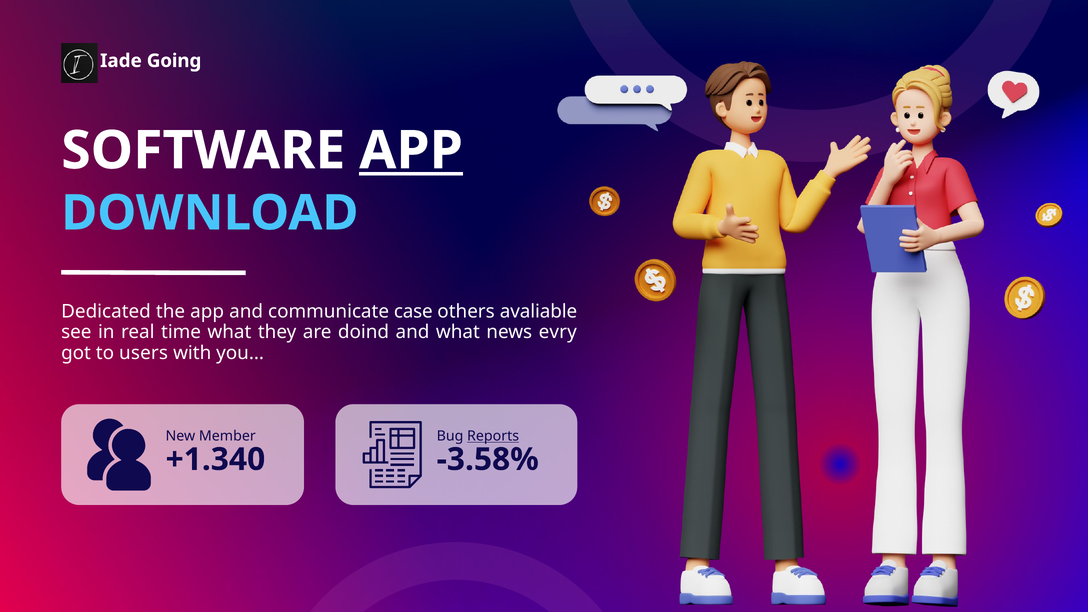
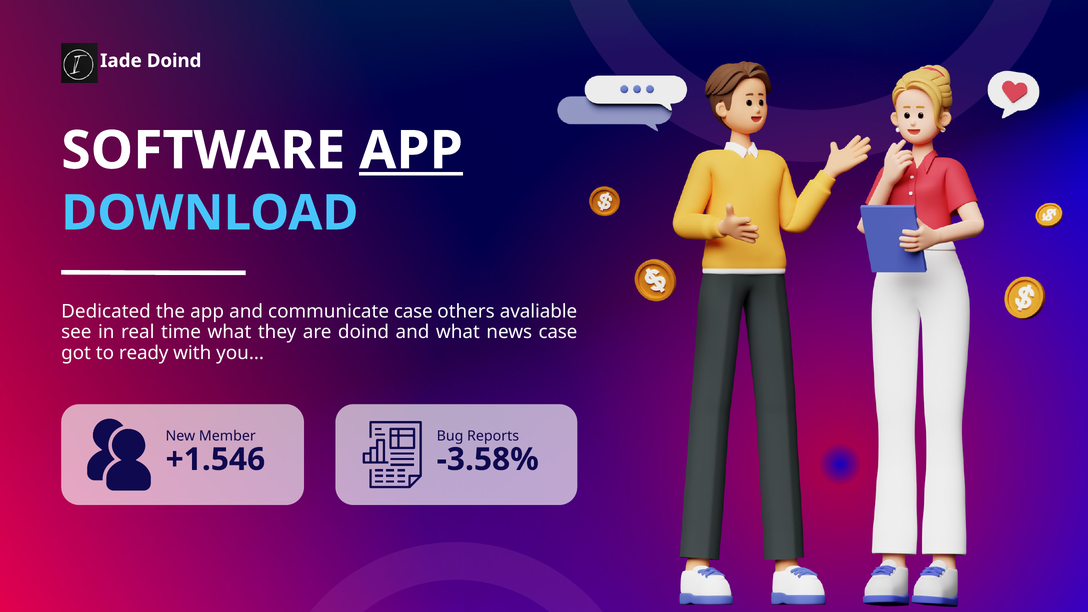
Iade Going: Going -> Doind
news evry: evry -> case
users: users -> ready
Reports underline: present -> none
+1.340: +1.340 -> +1.546
